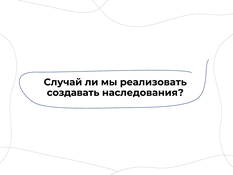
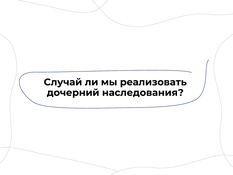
создавать: создавать -> дочерний
